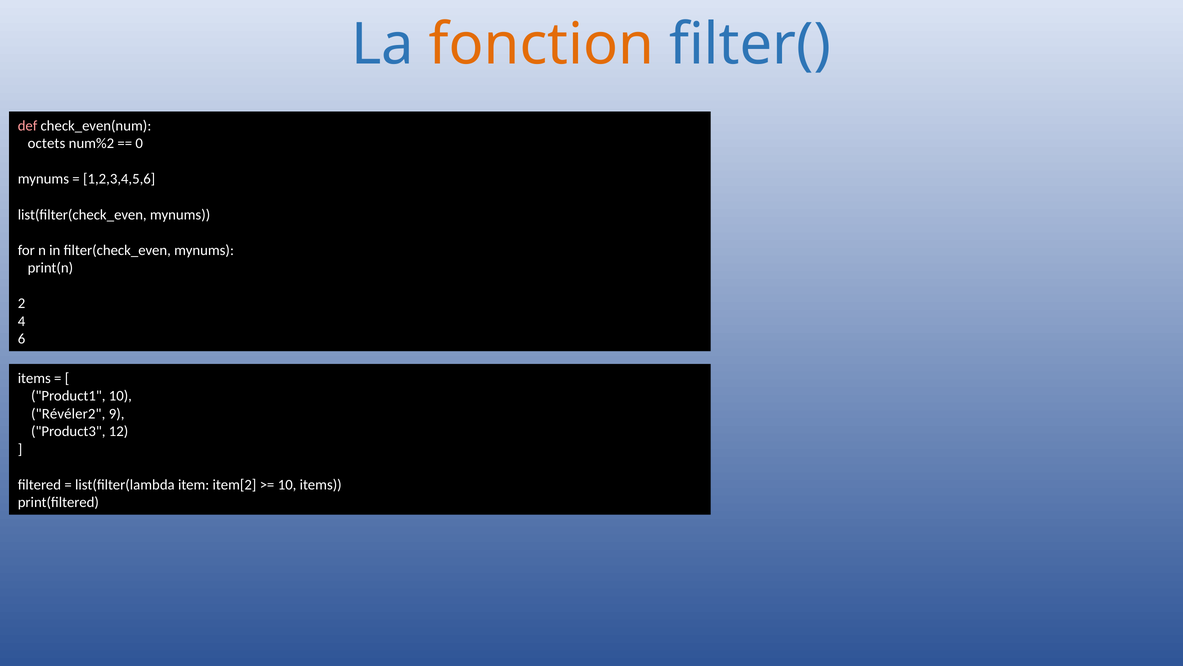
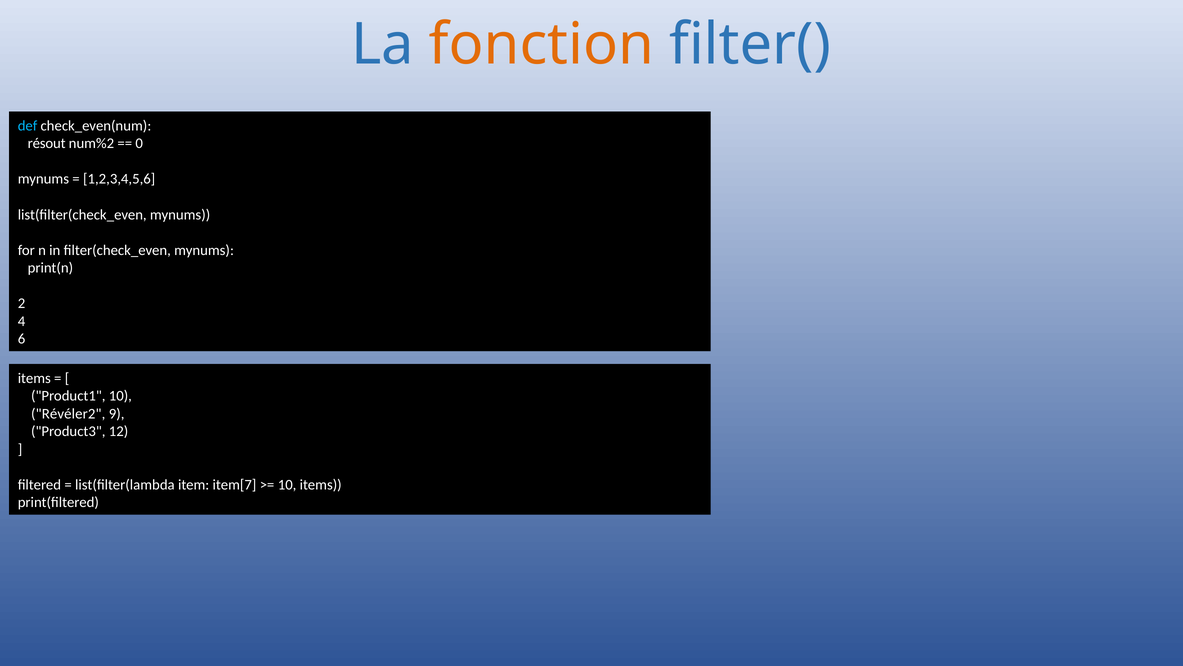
def colour: pink -> light blue
octets: octets -> résout
item[2: item[2 -> item[7
